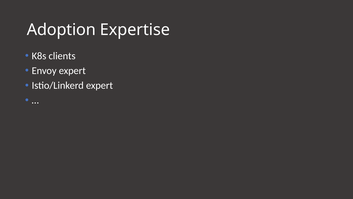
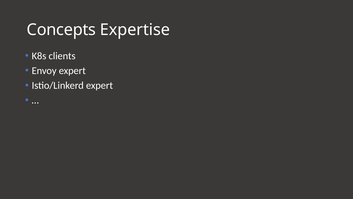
Adoption: Adoption -> Concepts
